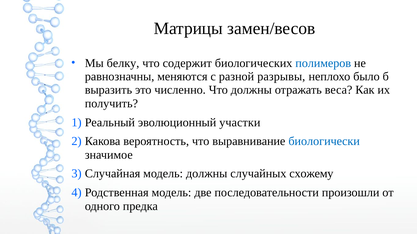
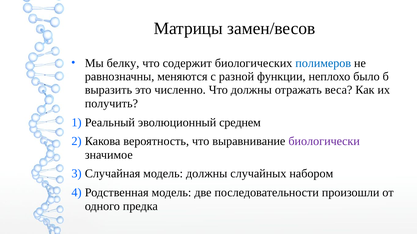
разрывы: разрывы -> функции
участки: участки -> среднем
биологически colour: blue -> purple
схожему: схожему -> набором
